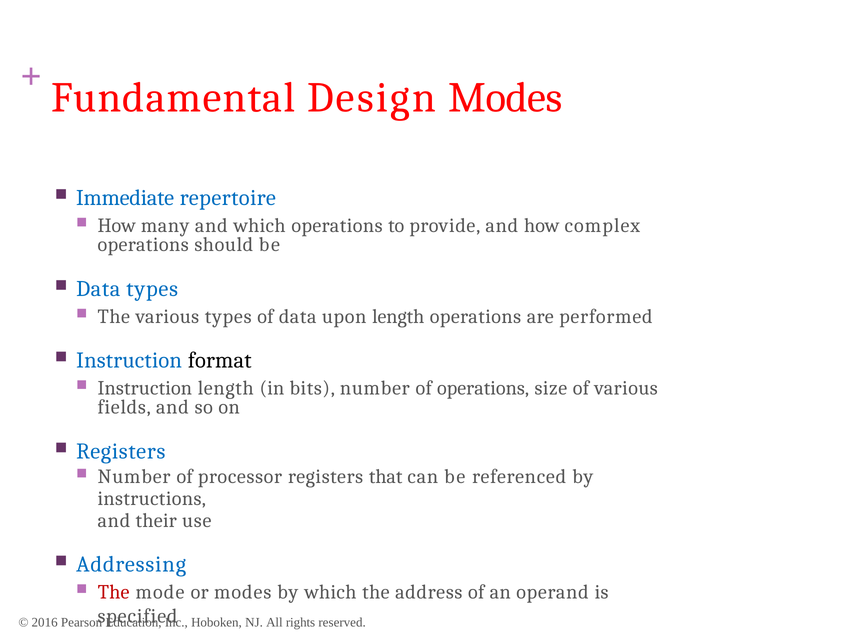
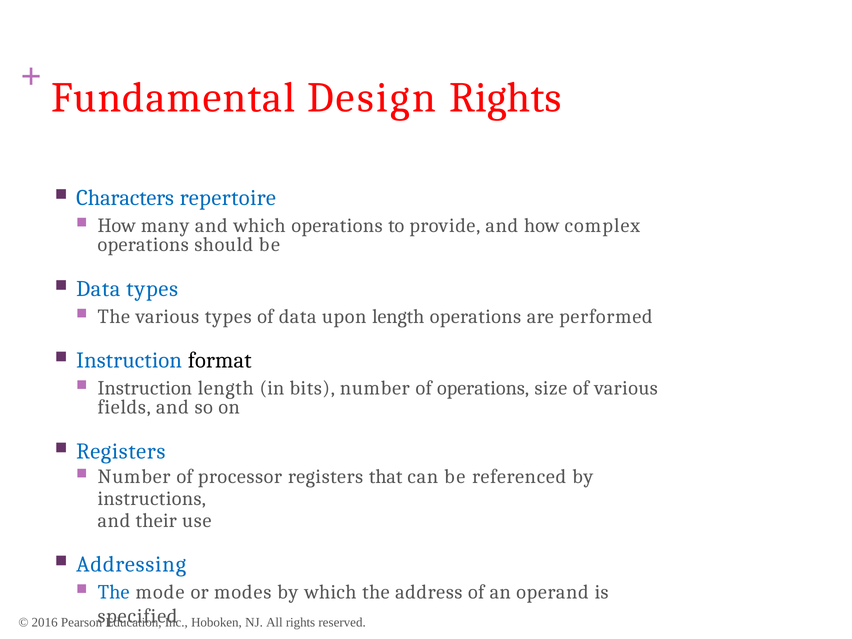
Design Modes: Modes -> Rights
Immediate: Immediate -> Characters
The at (114, 592) colour: red -> blue
